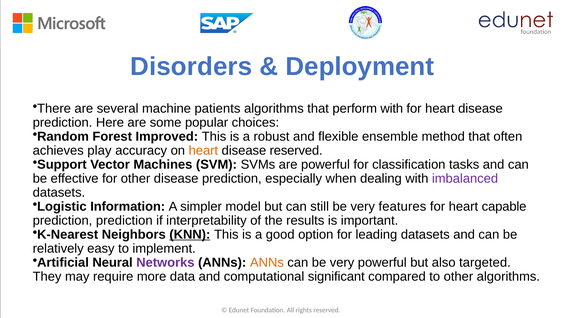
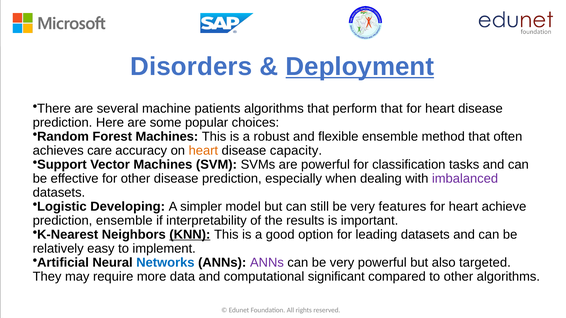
Deployment underline: none -> present
perform with: with -> that
Forest Improved: Improved -> Machines
play: play -> care
disease reserved: reserved -> capacity
Information: Information -> Developing
capable: capable -> achieve
prediction prediction: prediction -> ensemble
Networks colour: purple -> blue
ANNs at (267, 263) colour: orange -> purple
